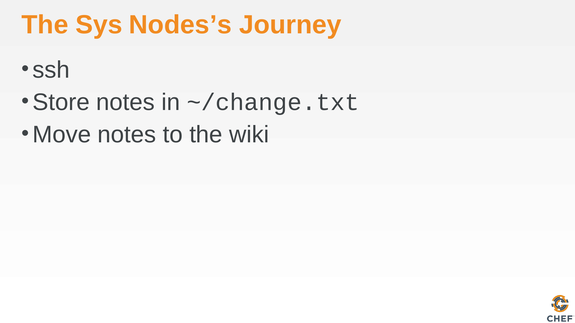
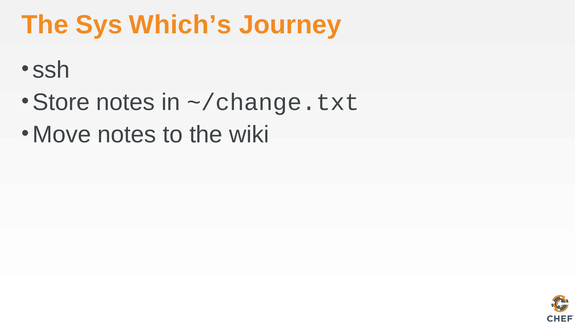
Nodes’s: Nodes’s -> Which’s
